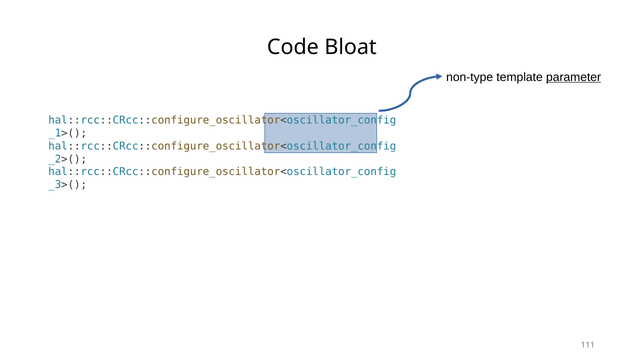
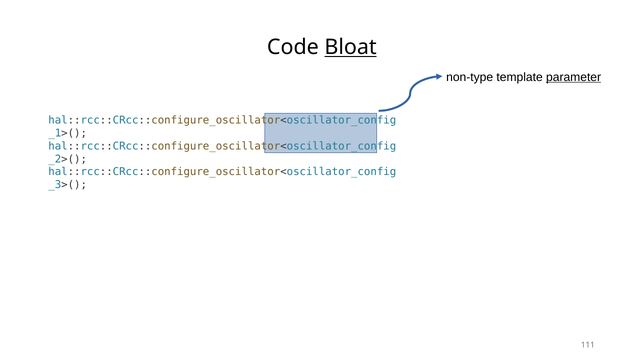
Bloat underline: none -> present
